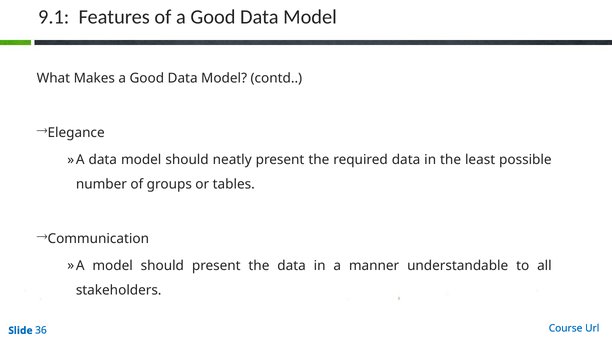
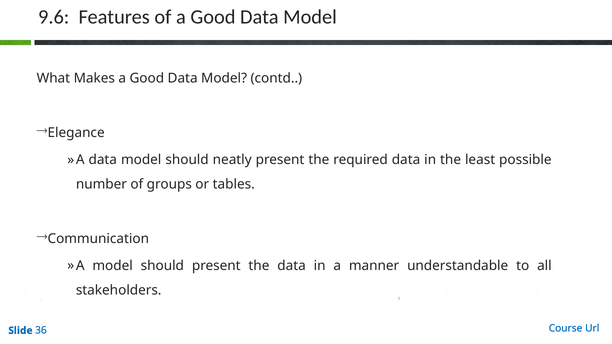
9.1: 9.1 -> 9.6
